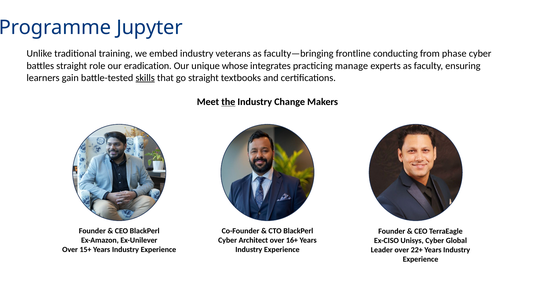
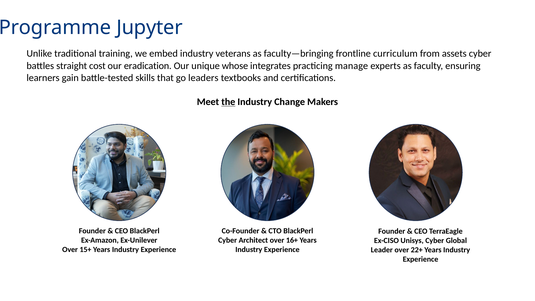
conducting: conducting -> curriculum
phase: phase -> assets
role: role -> cost
skills underline: present -> none
go straight: straight -> leaders
